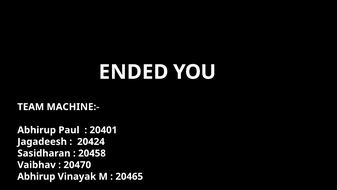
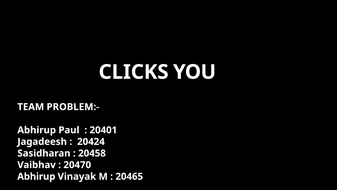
ENDED: ENDED -> CLICKS
MACHINE:-: MACHINE:- -> PROBLEM:-
